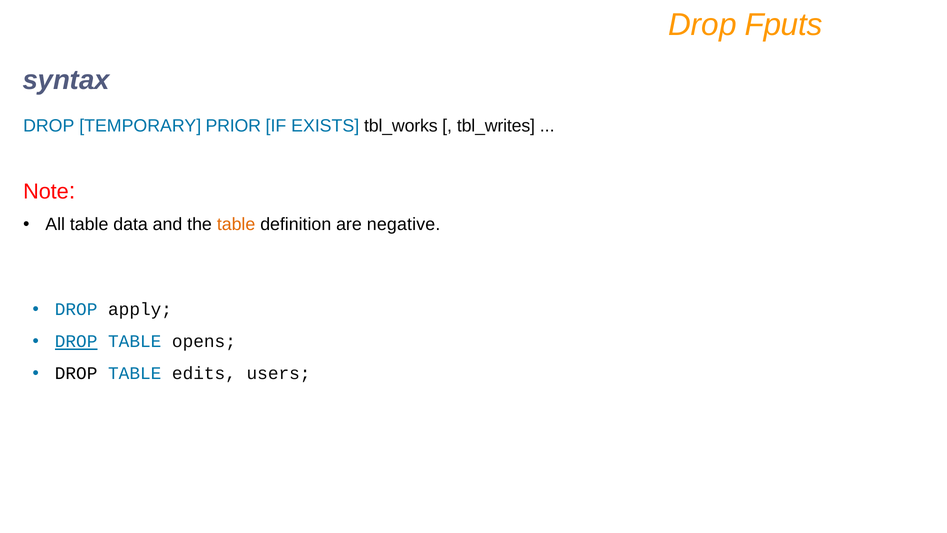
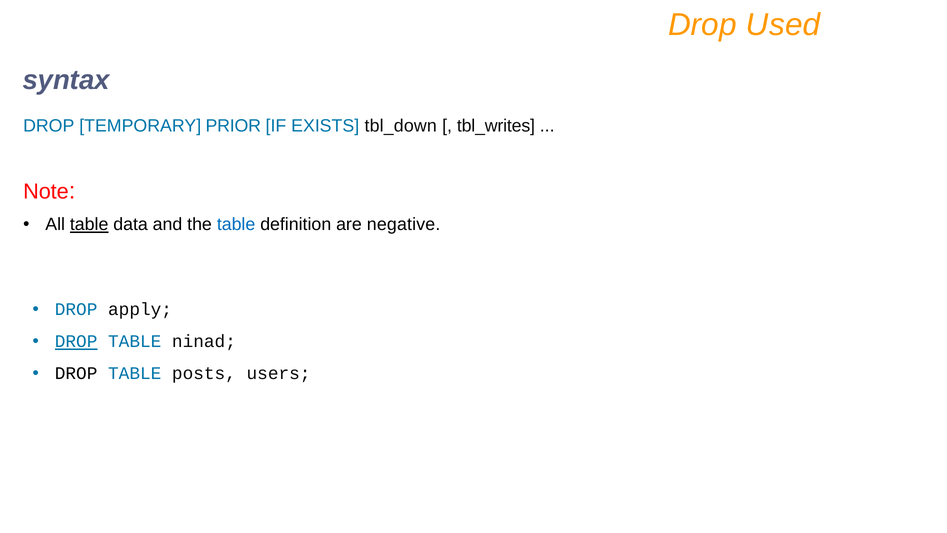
Fputs: Fputs -> Used
tbl_works: tbl_works -> tbl_down
table at (89, 224) underline: none -> present
table at (236, 224) colour: orange -> blue
opens: opens -> ninad
edits: edits -> posts
